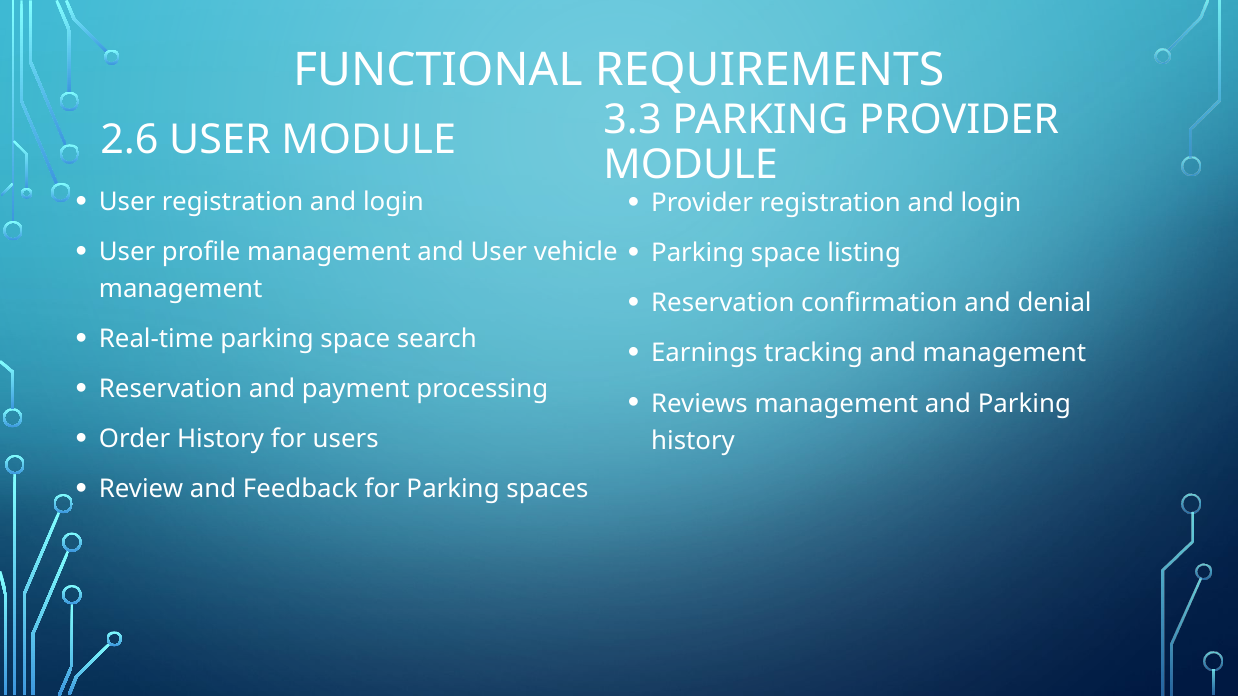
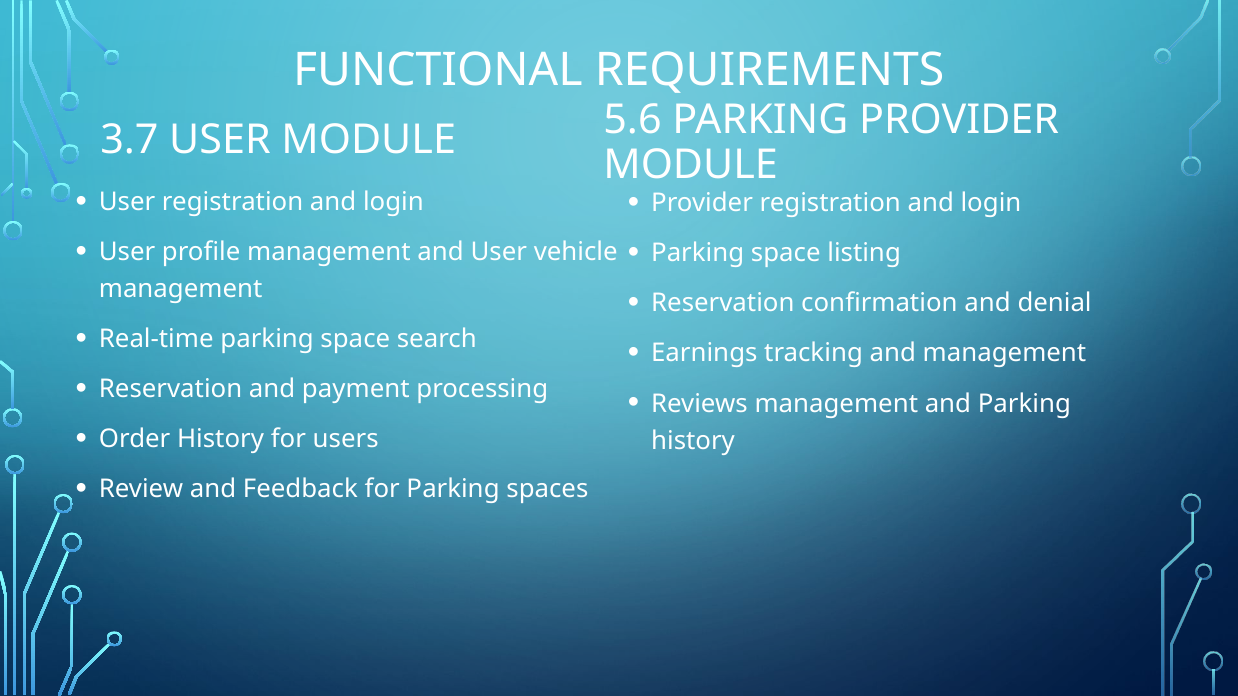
2.6: 2.6 -> 3.7
3.3: 3.3 -> 5.6
